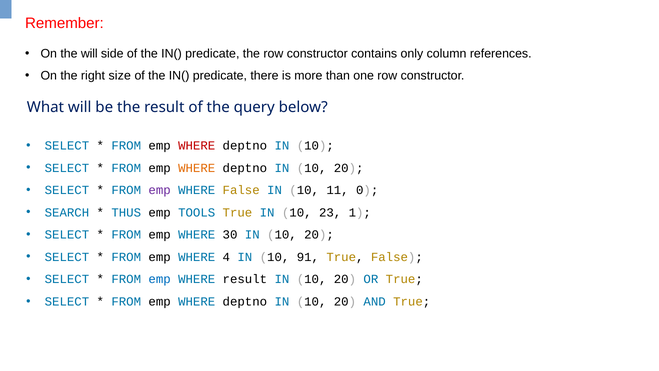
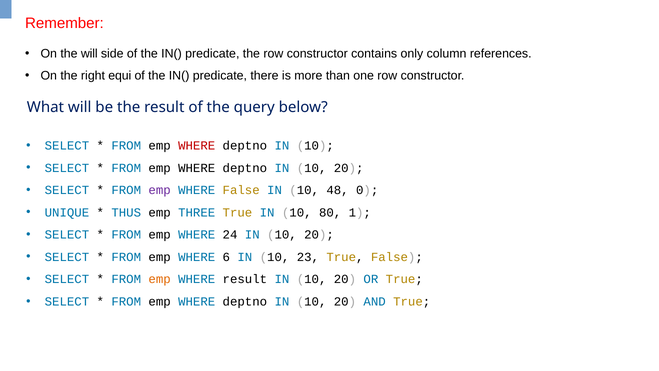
size: size -> equi
WHERE at (197, 168) colour: orange -> black
11: 11 -> 48
SEARCH: SEARCH -> UNIQUE
TOOLS: TOOLS -> THREE
23: 23 -> 80
30: 30 -> 24
4: 4 -> 6
91: 91 -> 23
emp at (160, 279) colour: blue -> orange
